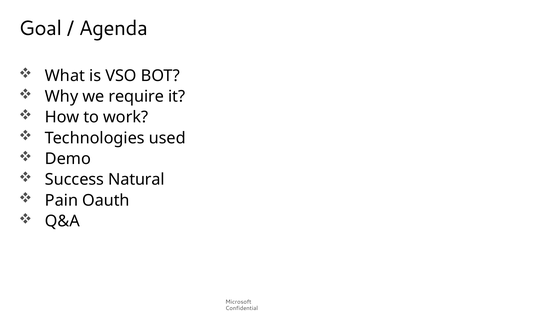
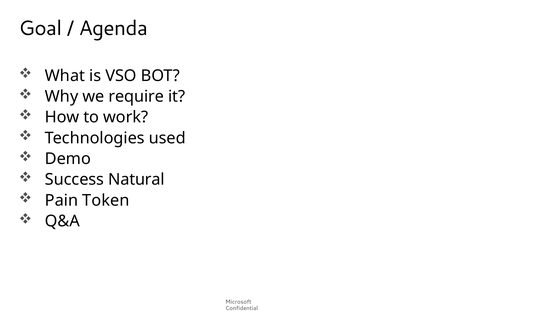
Oauth: Oauth -> Token
